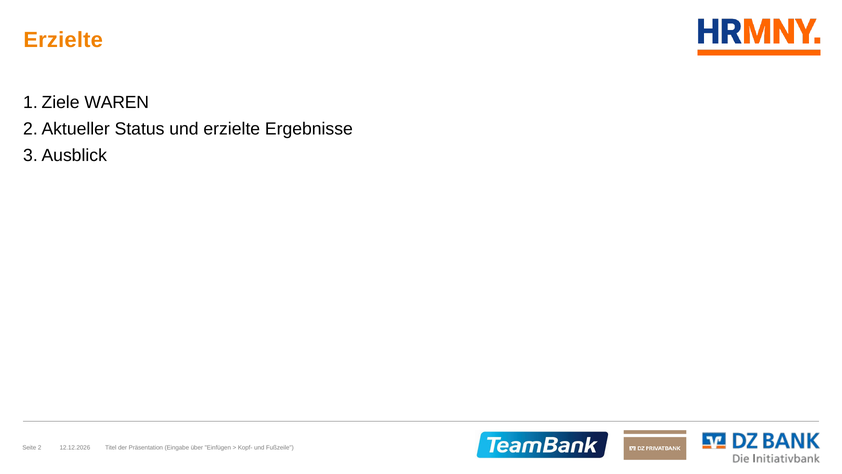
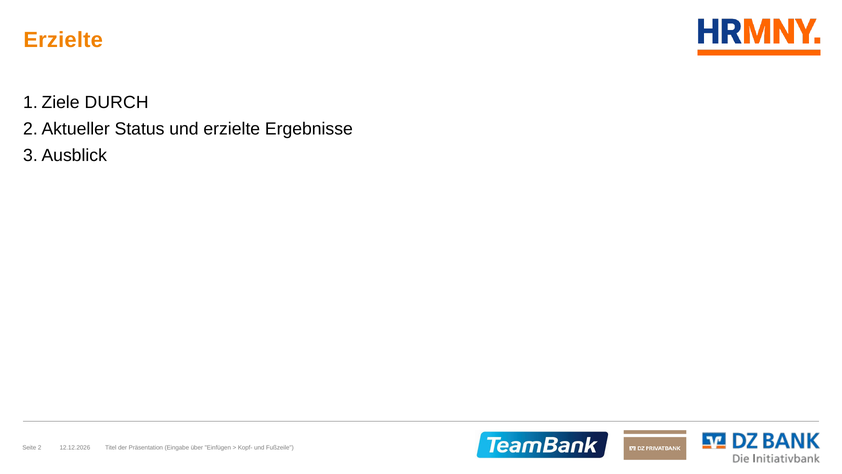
WAREN: WAREN -> DURCH
